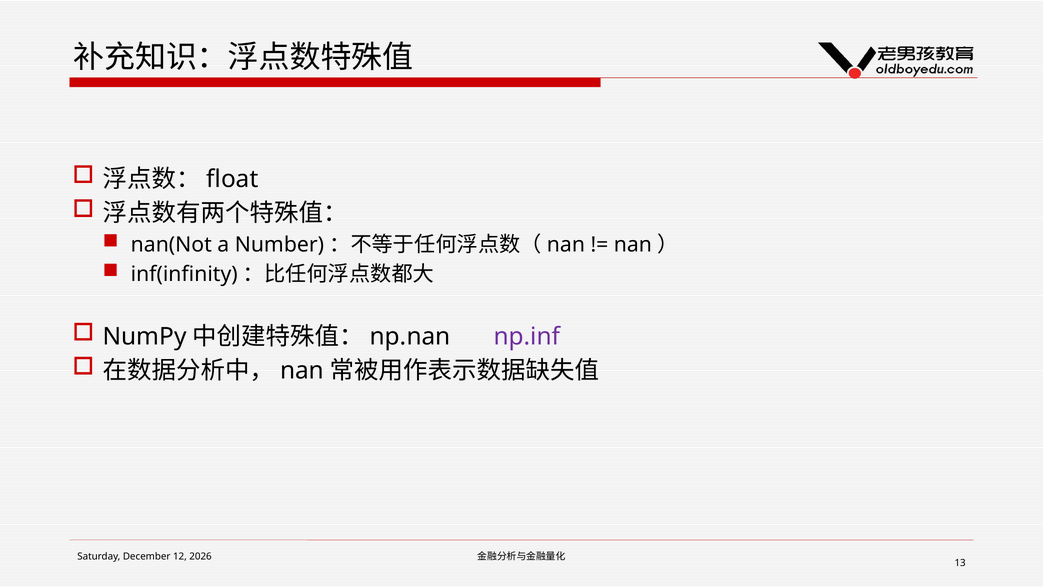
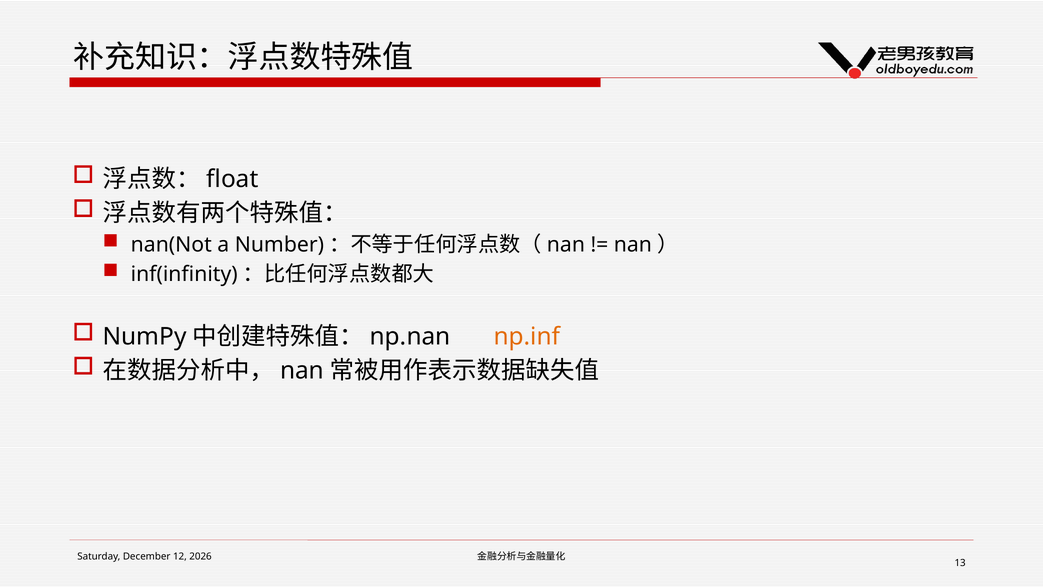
np.inf colour: purple -> orange
